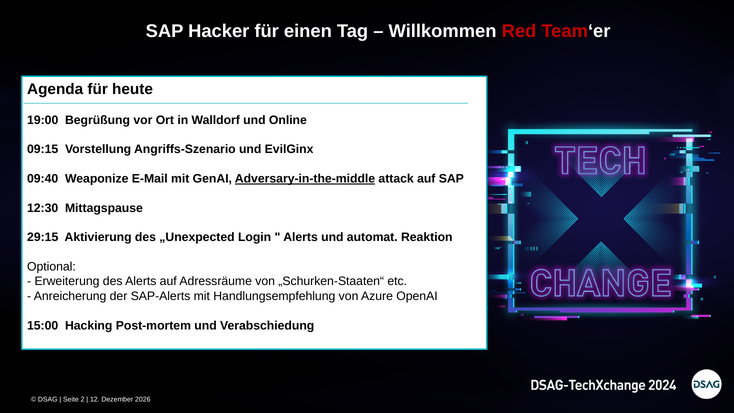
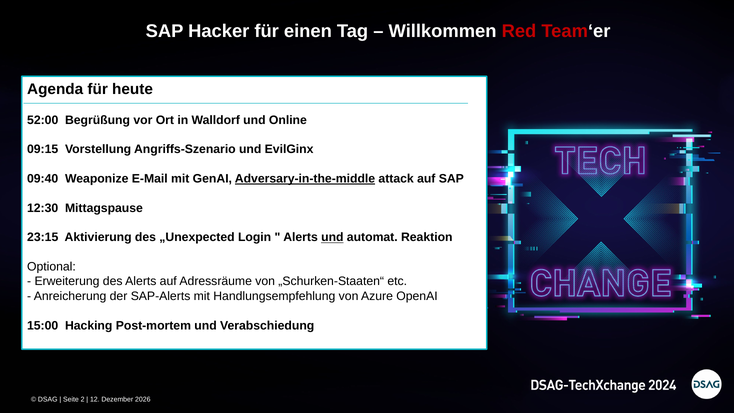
19:00: 19:00 -> 52:00
29:15: 29:15 -> 23:15
und at (332, 237) underline: none -> present
